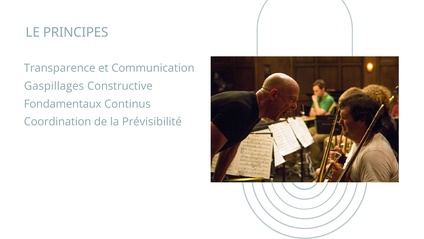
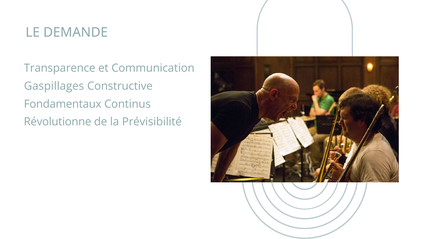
PRINCIPES: PRINCIPES -> DEMANDE
Coordination: Coordination -> Révolutionne
